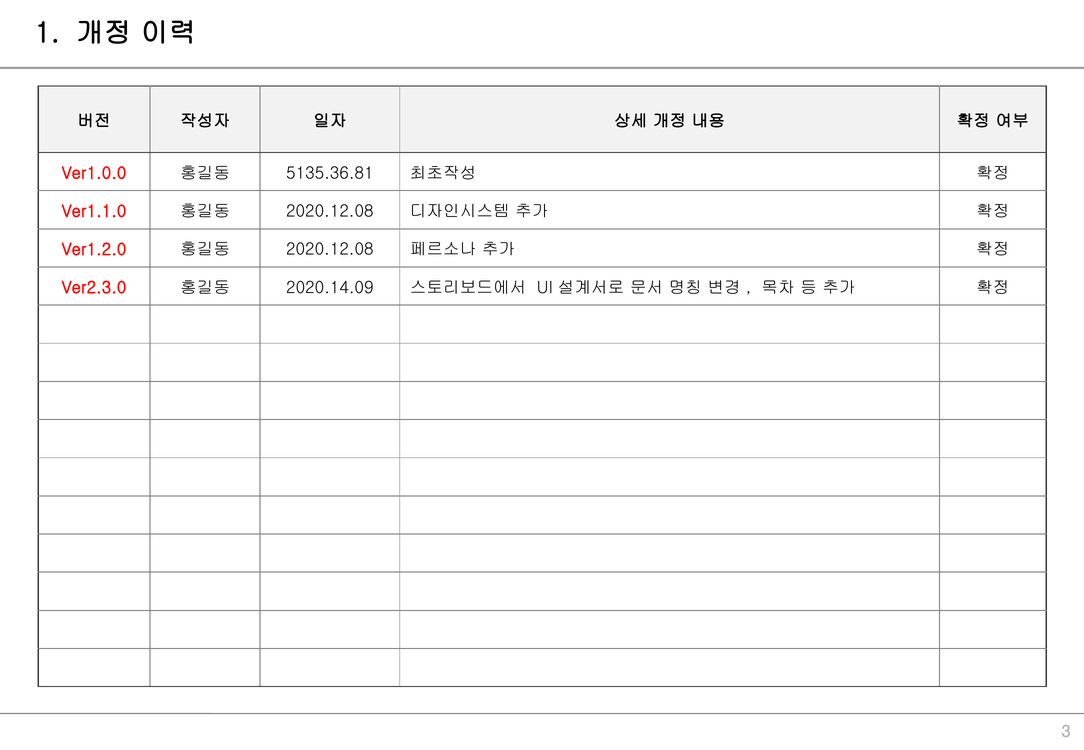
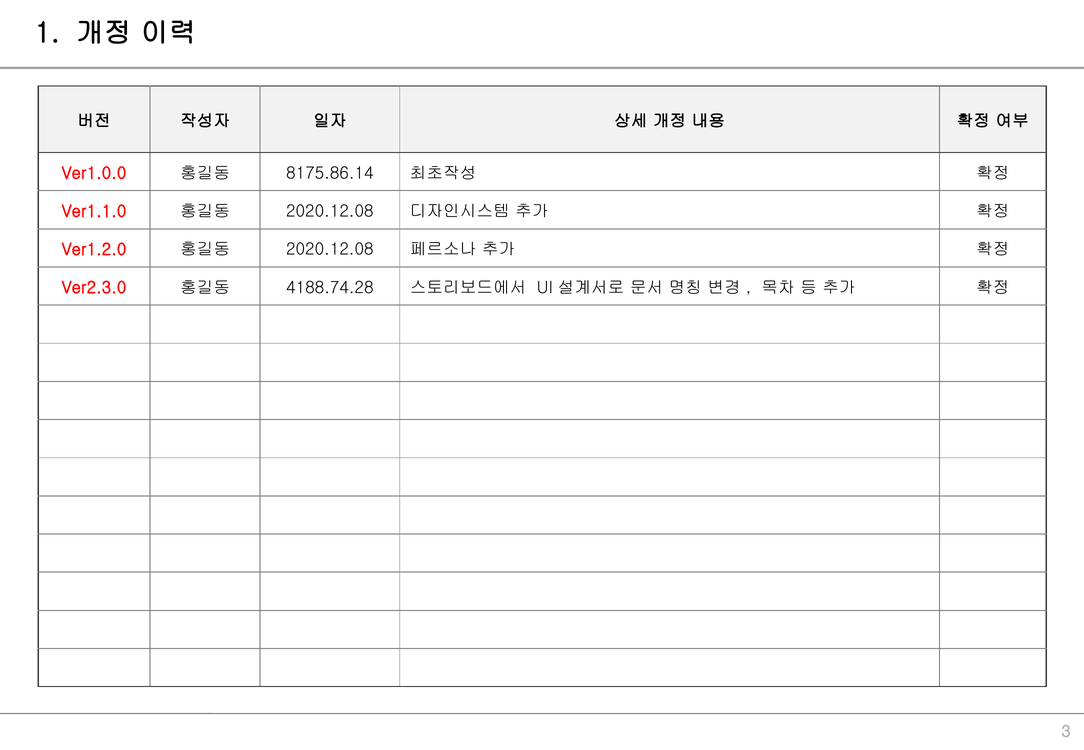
5135.36.81: 5135.36.81 -> 8175.86.14
2020.14.09: 2020.14.09 -> 4188.74.28
